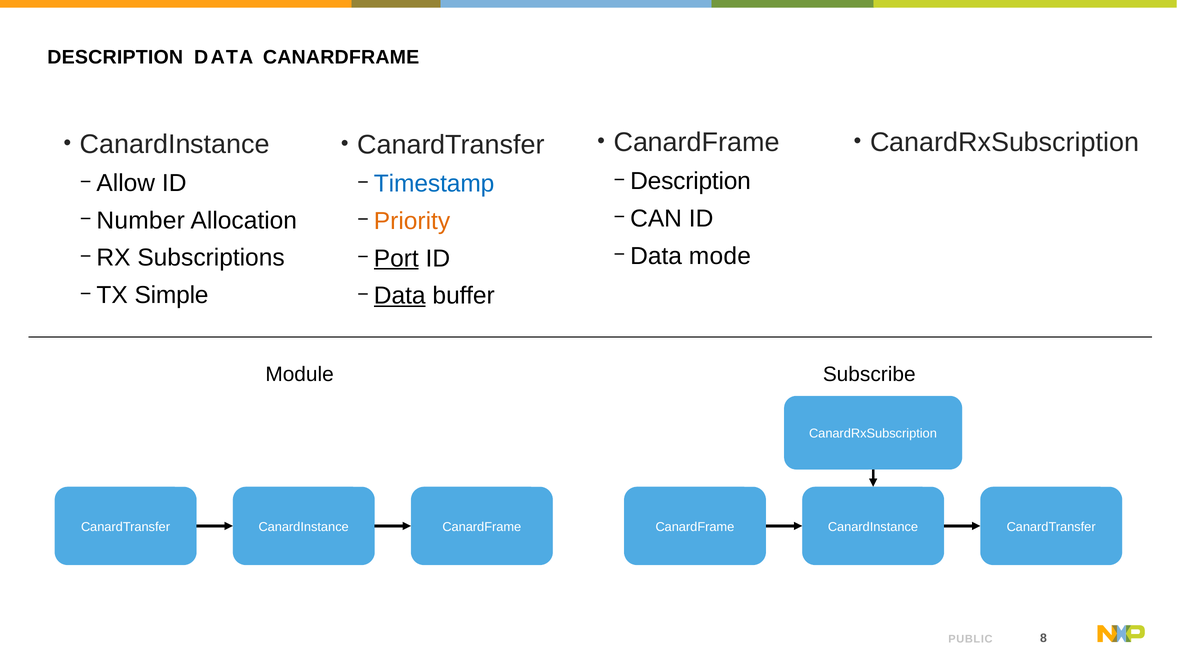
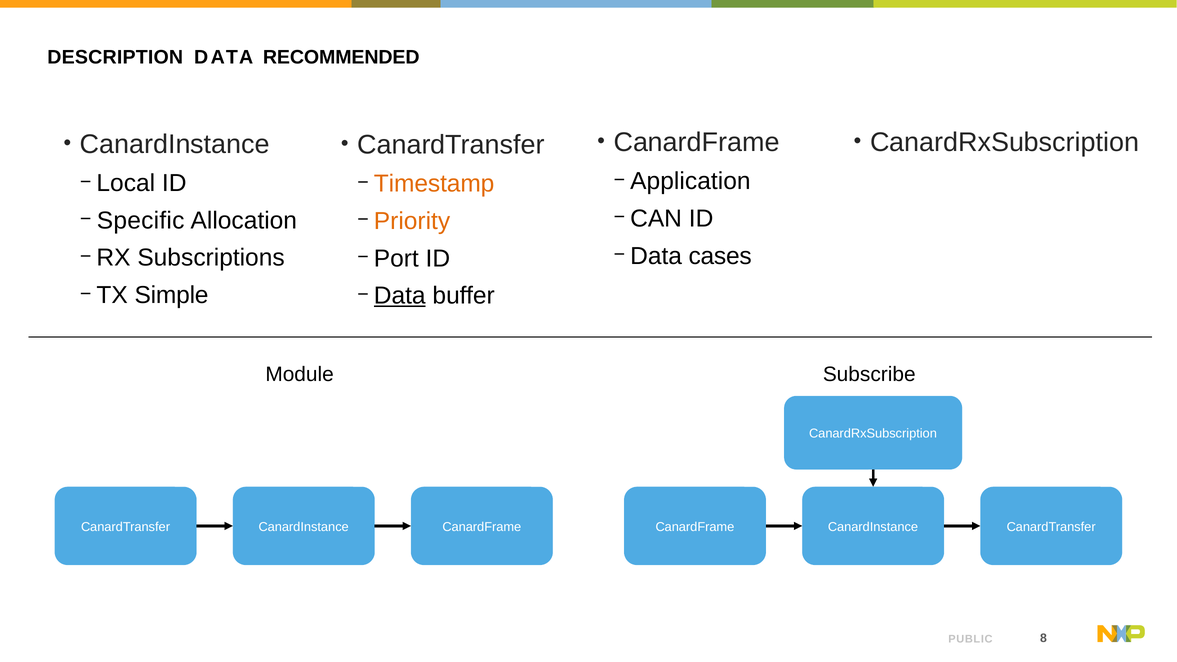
DATA CANARDFRAME: CANARDFRAME -> RECOMMENDED
Description at (691, 181): Description -> Application
Allow: Allow -> Local
Timestamp colour: blue -> orange
Number: Number -> Specific
mode: mode -> cases
Port underline: present -> none
